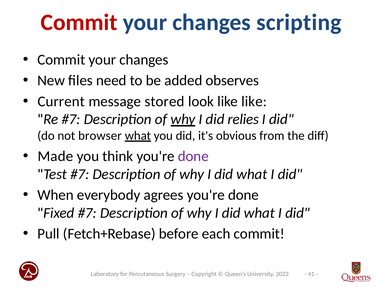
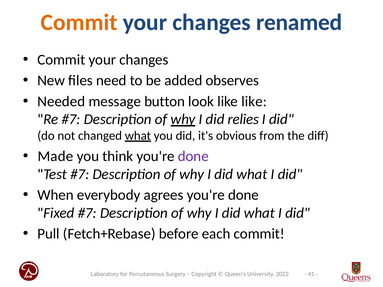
Commit at (79, 22) colour: red -> orange
scripting: scripting -> renamed
Current: Current -> Needed
stored: stored -> button
browser: browser -> changed
